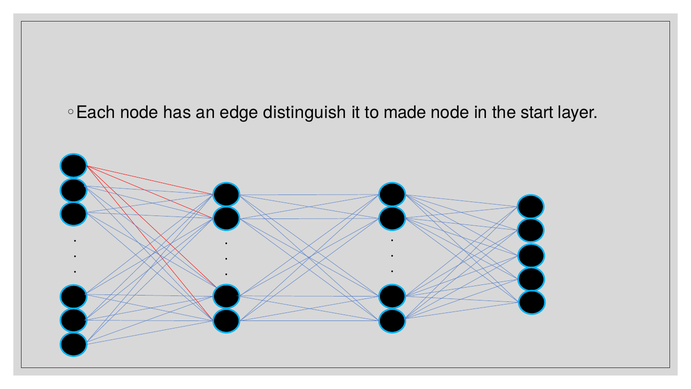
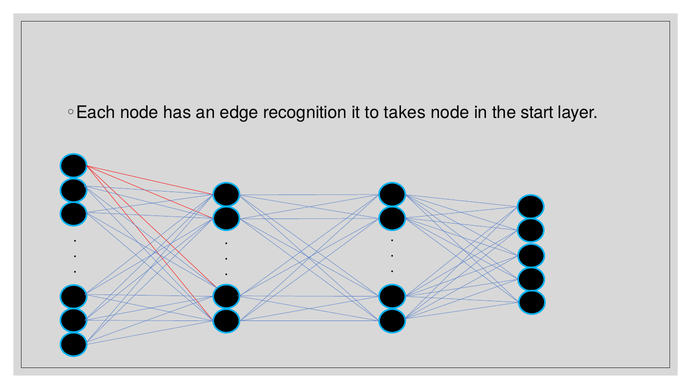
distinguish: distinguish -> recognition
made: made -> takes
